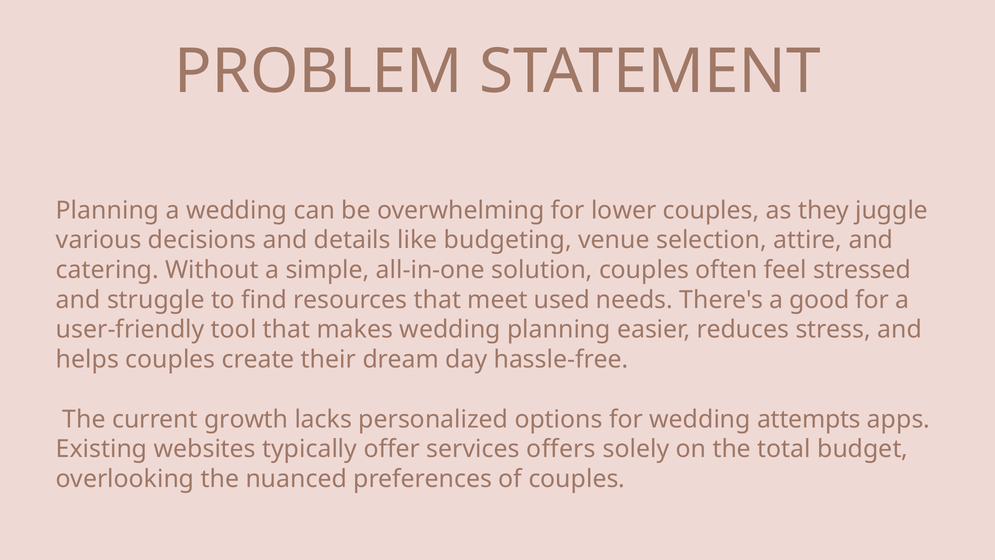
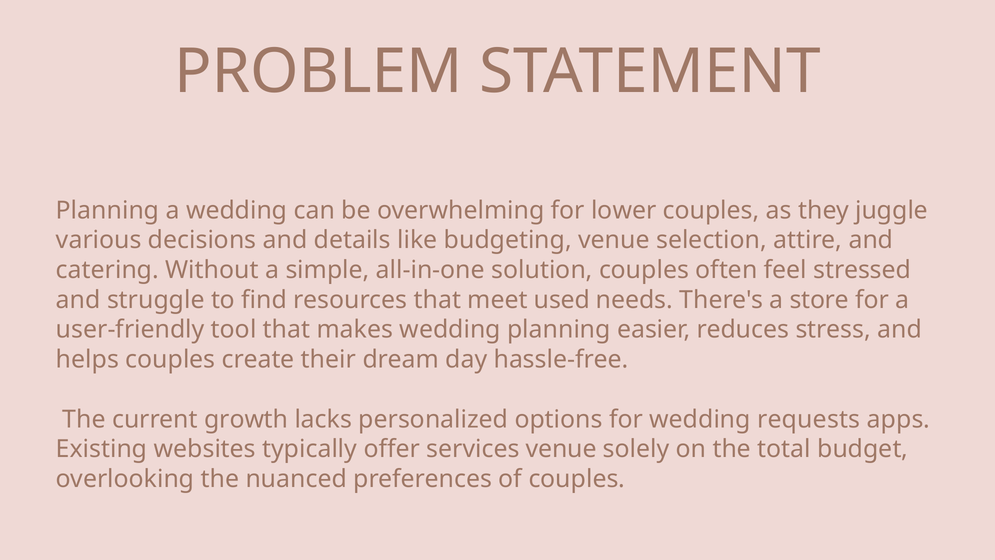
good: good -> store
attempts: attempts -> requests
services offers: offers -> venue
